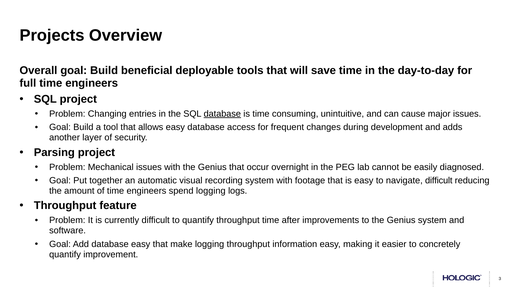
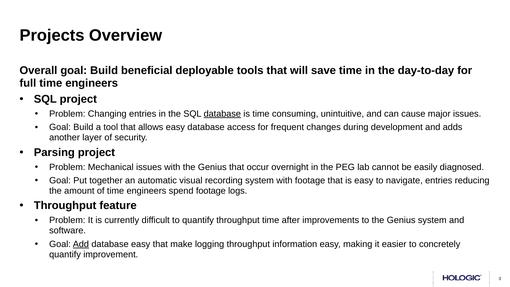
navigate difficult: difficult -> entries
spend logging: logging -> footage
Add underline: none -> present
